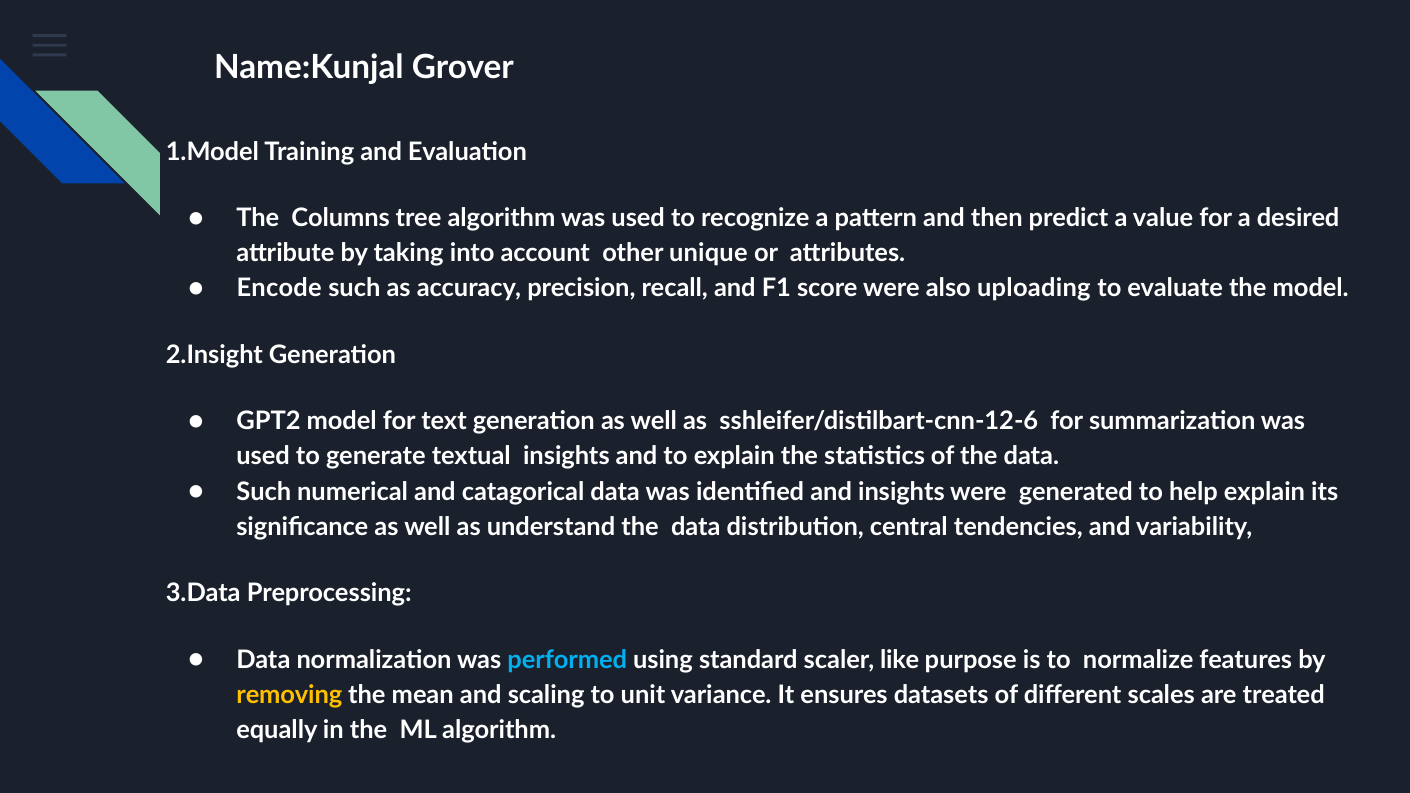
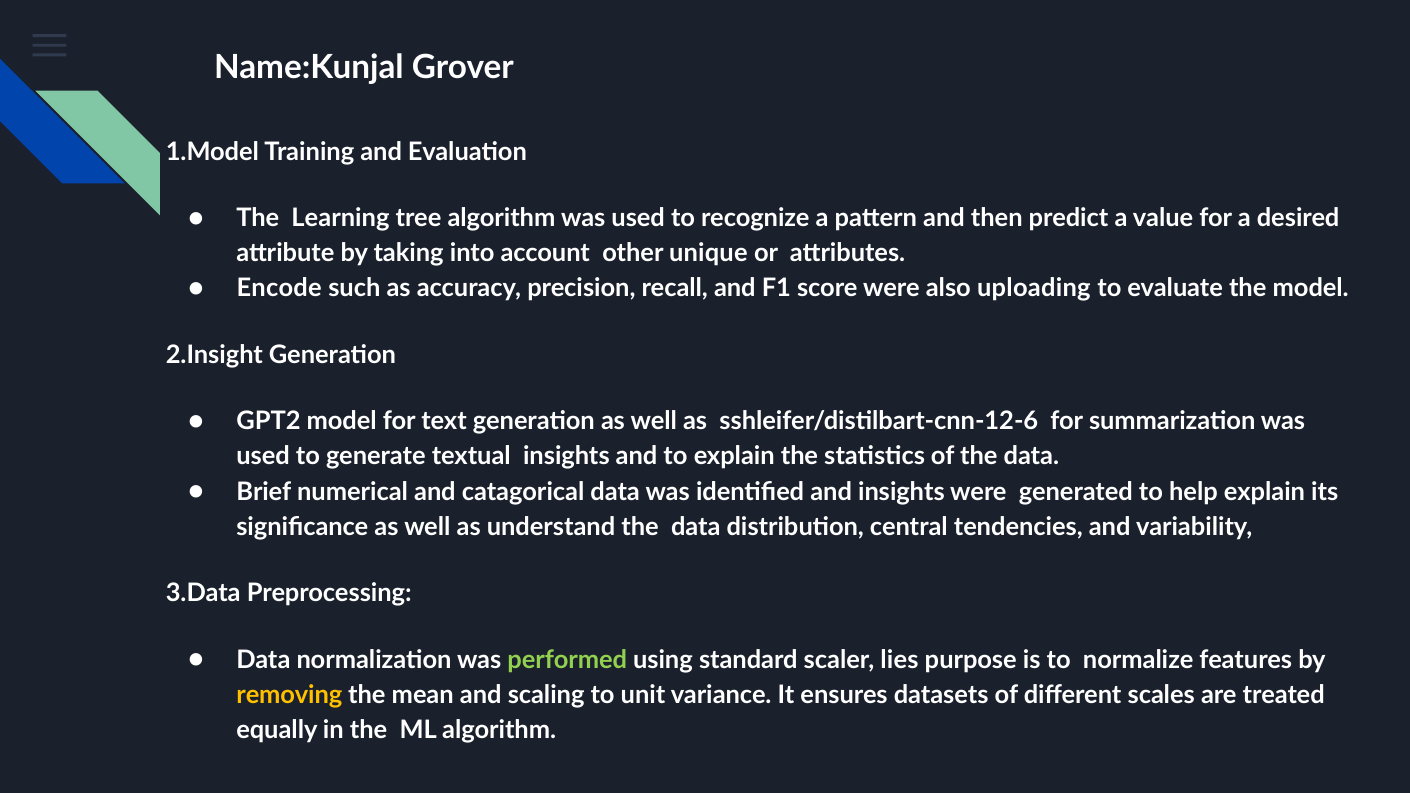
Columns: Columns -> Learning
Such at (264, 492): Such -> Brief
performed colour: light blue -> light green
like: like -> lies
